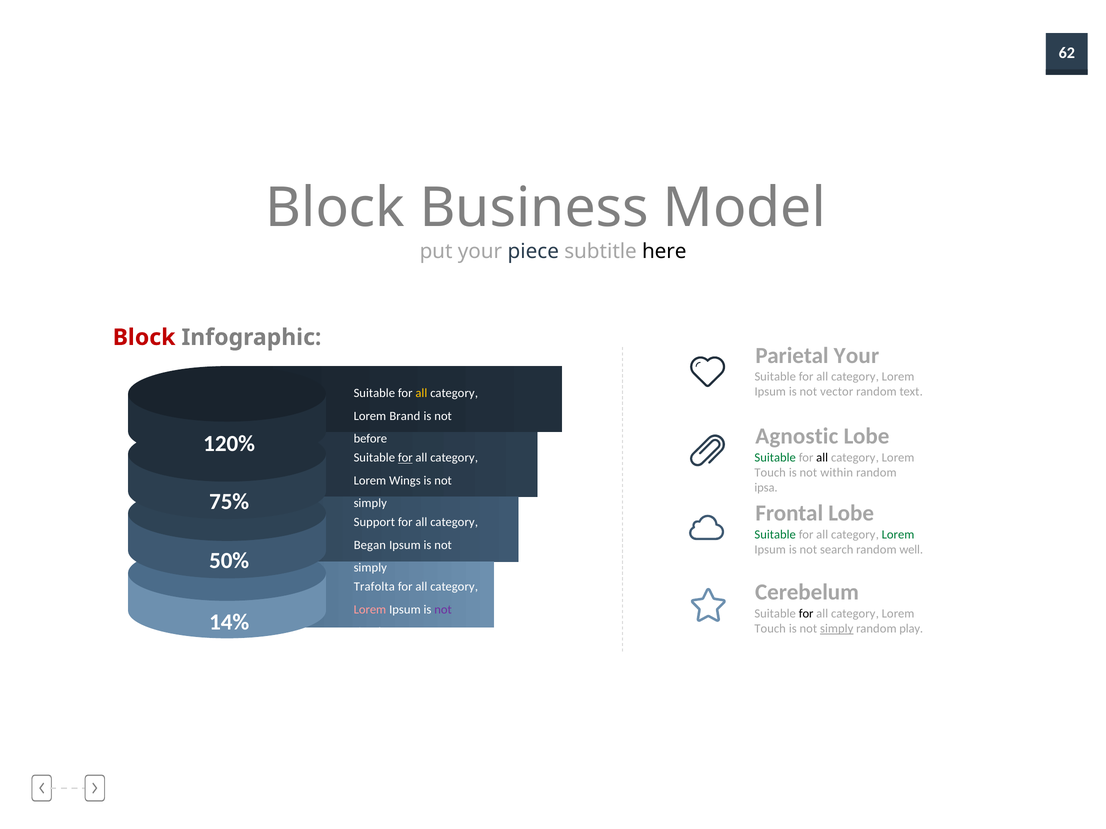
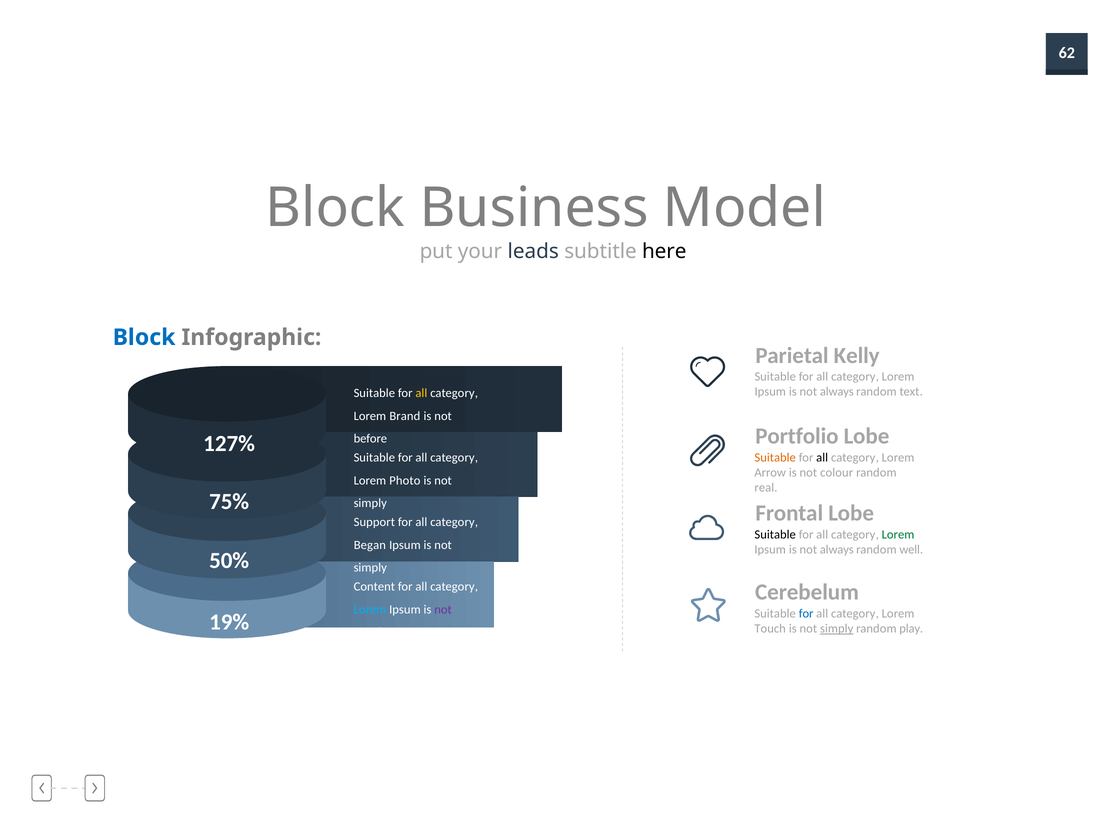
piece: piece -> leads
Block at (144, 338) colour: red -> blue
Parietal Your: Your -> Kelly
vector at (837, 392): vector -> always
Agnostic: Agnostic -> Portfolio
120%: 120% -> 127%
Suitable at (775, 458) colour: green -> orange
for at (405, 458) underline: present -> none
Touch at (770, 473): Touch -> Arrow
within: within -> colour
Wings: Wings -> Photo
ipsa: ipsa -> real
Suitable at (775, 535) colour: green -> black
search at (837, 550): search -> always
Trafolta: Trafolta -> Content
Lorem at (370, 610) colour: pink -> light blue
for at (806, 614) colour: black -> blue
14%: 14% -> 19%
